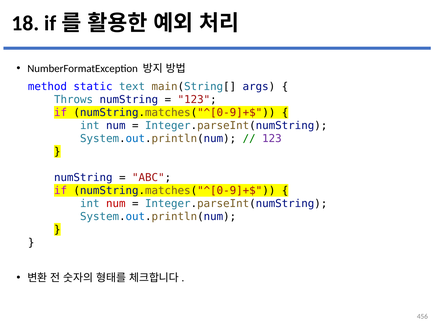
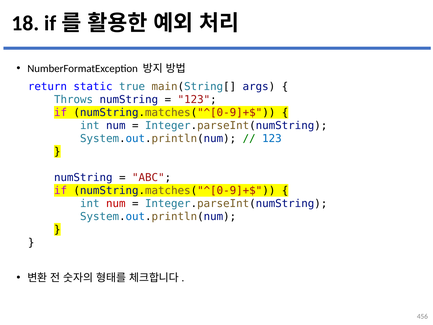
method: method -> return
text: text -> true
123 at (272, 138) colour: purple -> blue
